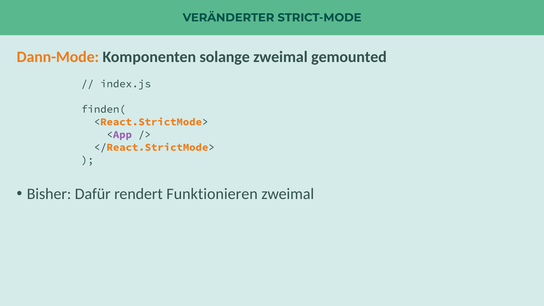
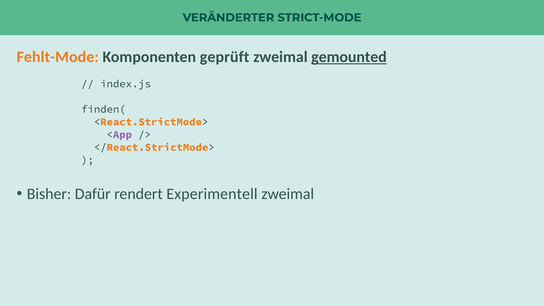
Dann-Mode: Dann-Mode -> Fehlt-Mode
solange: solange -> geprüft
gemounted underline: none -> present
Funktionieren: Funktionieren -> Experimentell
